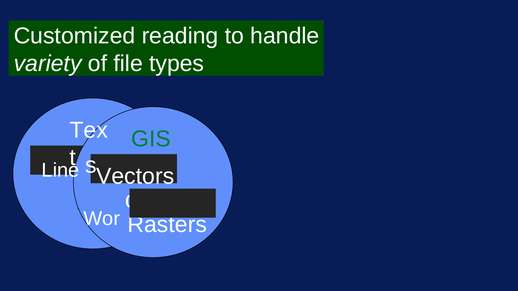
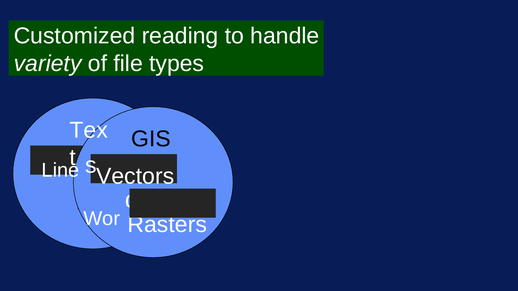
GIS colour: green -> black
